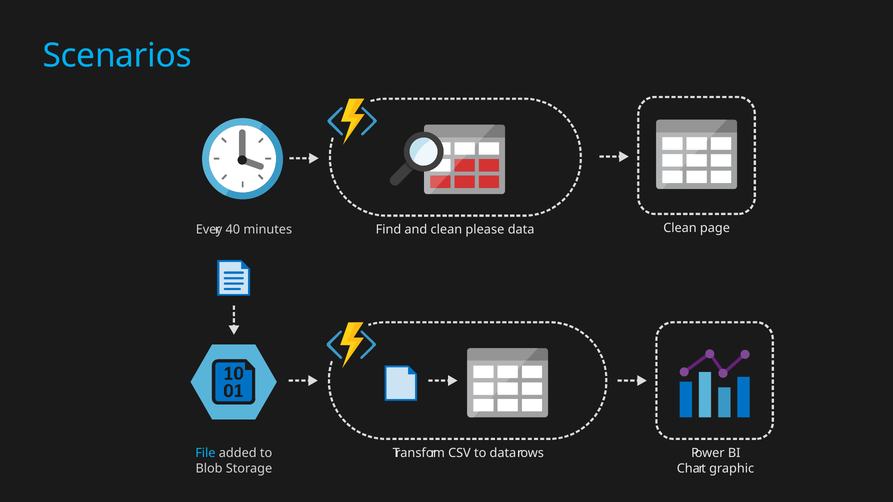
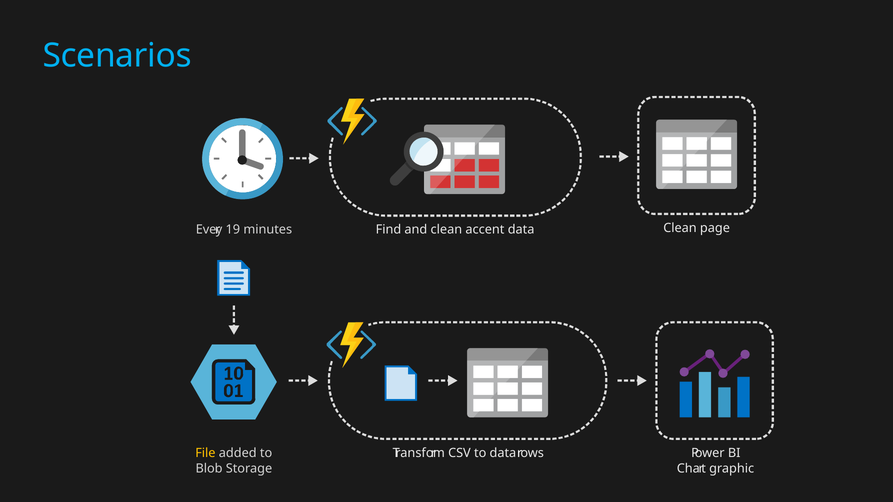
40: 40 -> 19
please: please -> accent
File colour: light blue -> yellow
